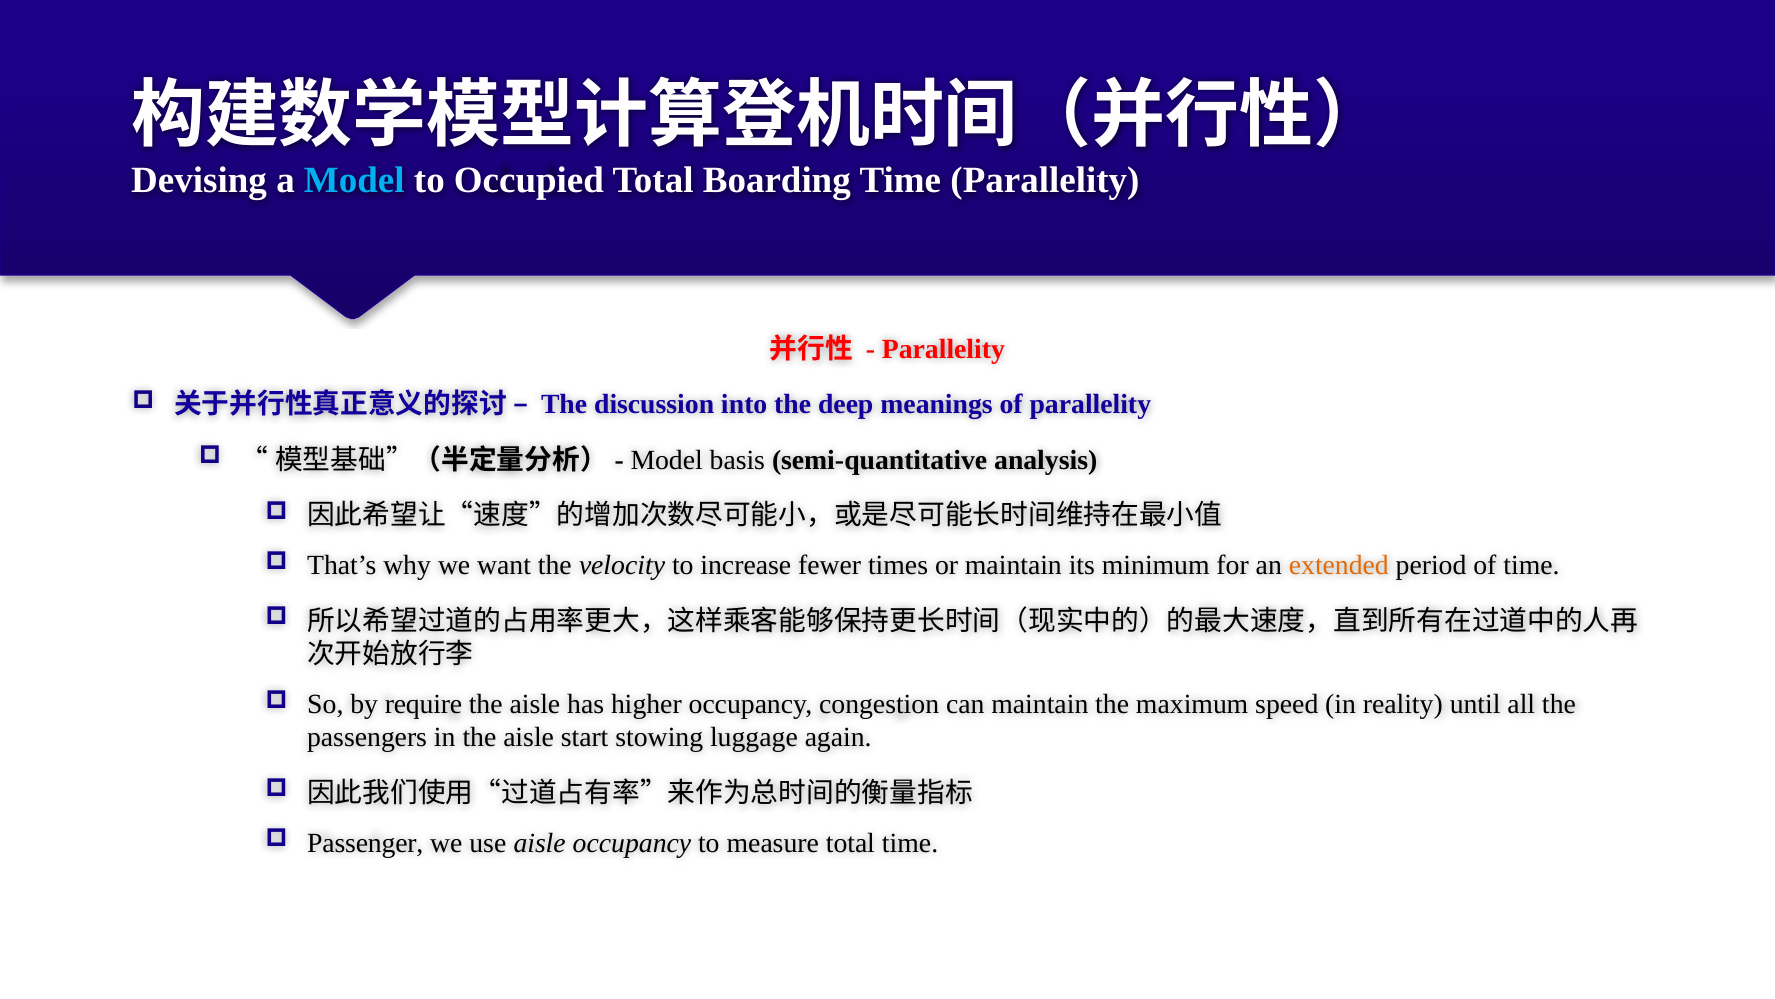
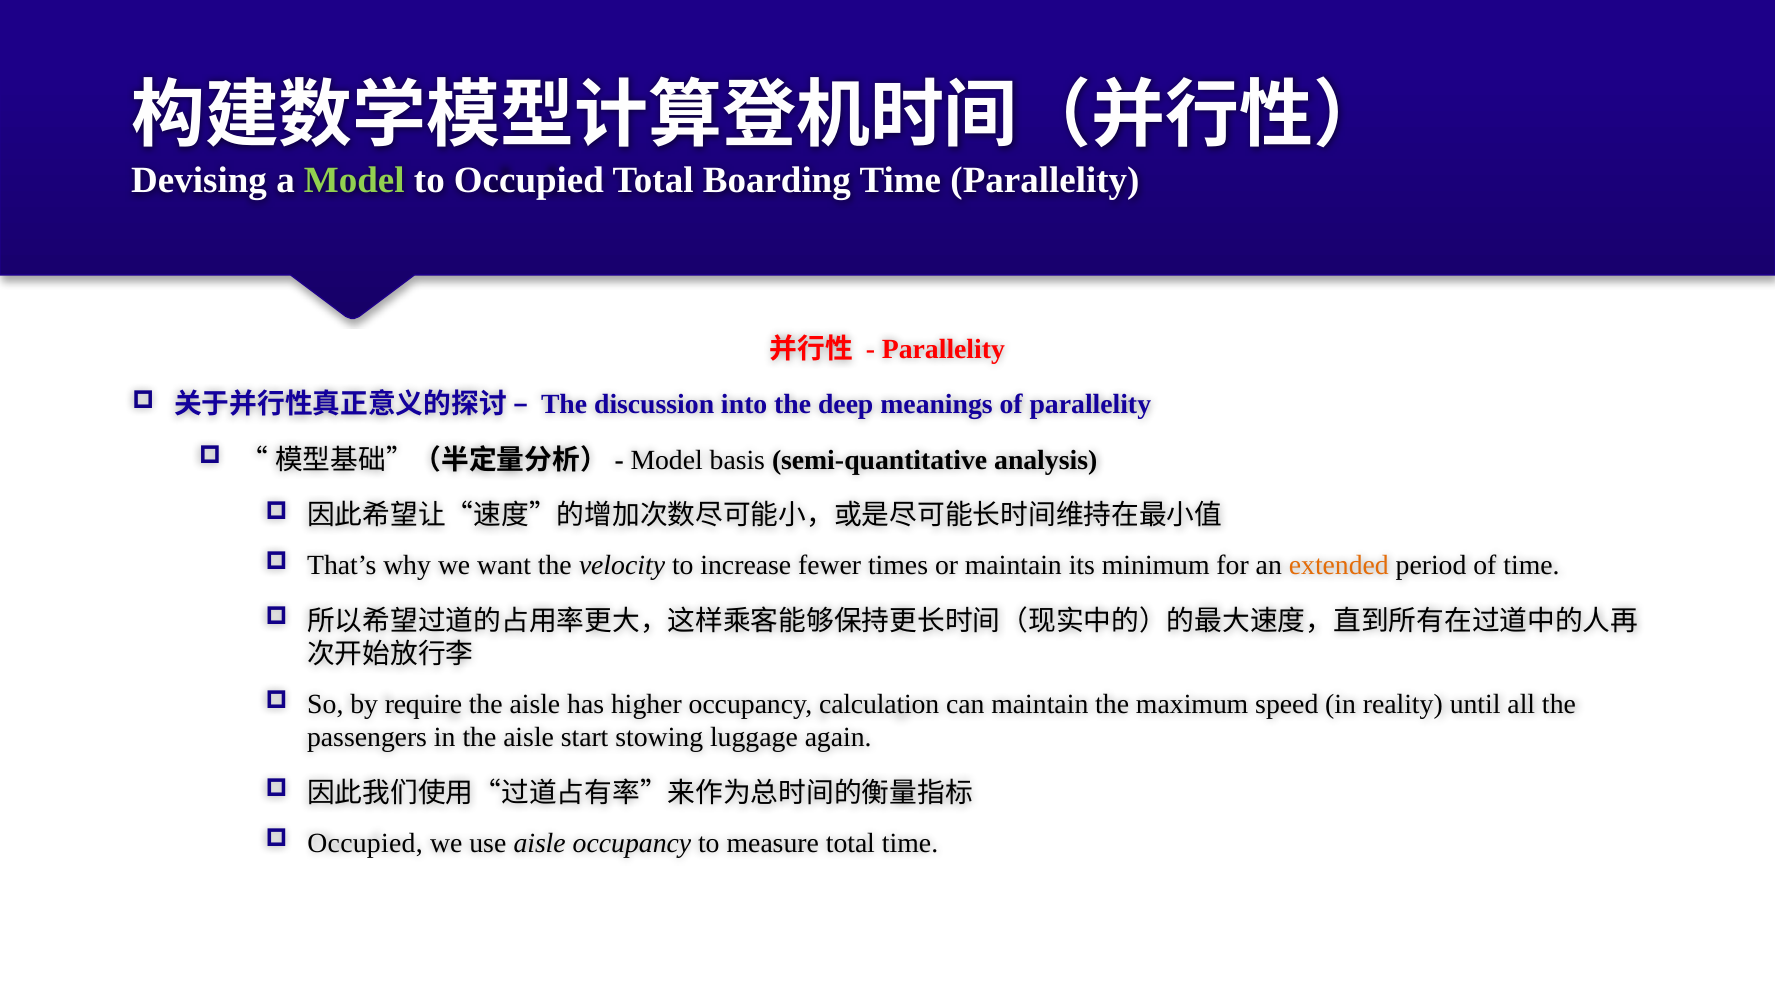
Model at (354, 180) colour: light blue -> light green
congestion: congestion -> calculation
Passenger at (365, 843): Passenger -> Occupied
